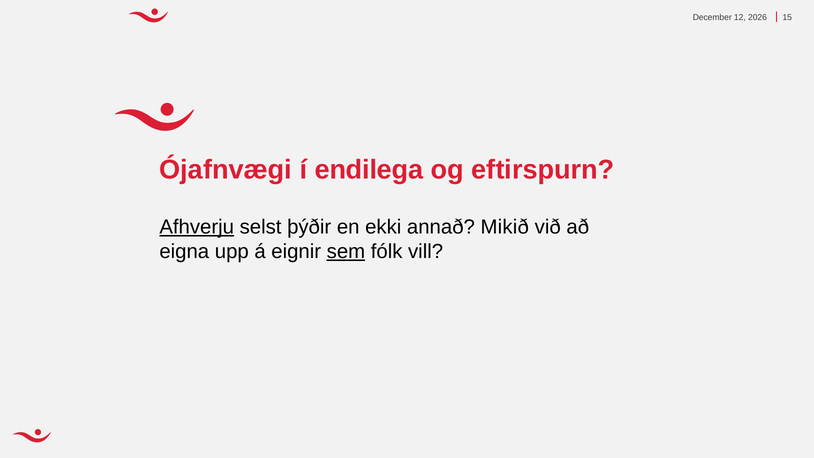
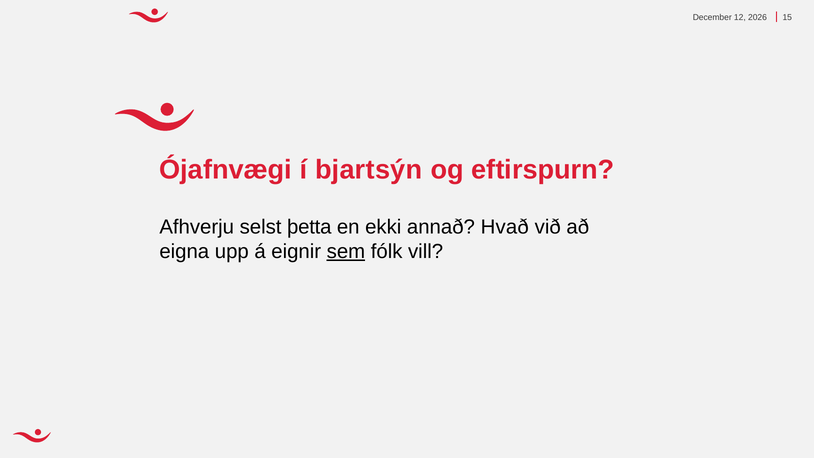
endilega: endilega -> bjartsýn
Afhverju underline: present -> none
þýðir: þýðir -> þetta
Mikið: Mikið -> Hvað
